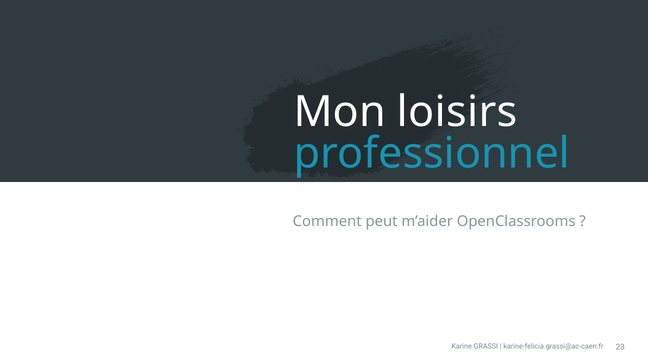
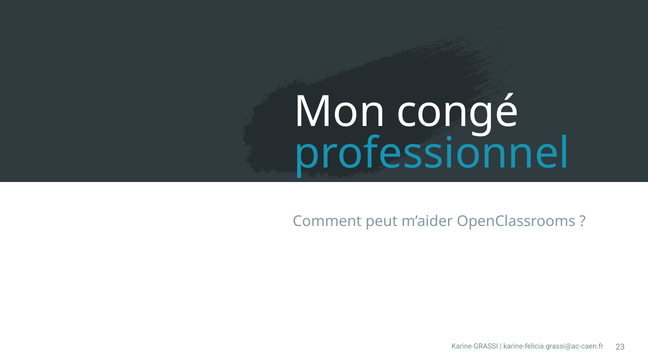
loisirs: loisirs -> congé
